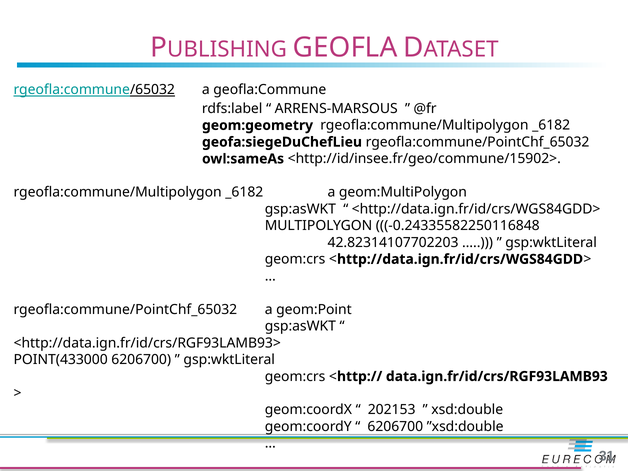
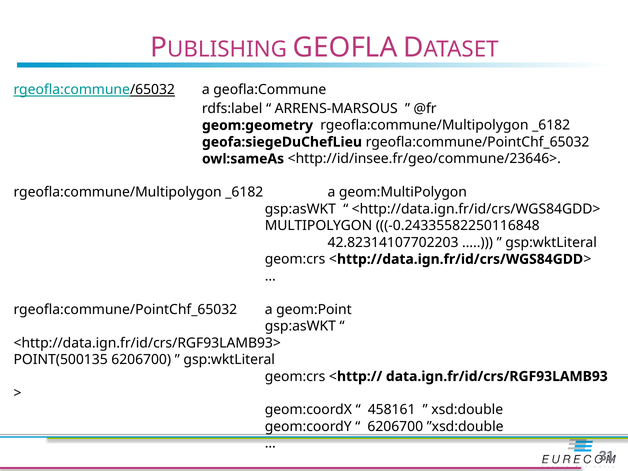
<http://id/insee.fr/geo/commune/15902>: <http://id/insee.fr/geo/commune/15902> -> <http://id/insee.fr/geo/commune/23646>
POINT(433000: POINT(433000 -> POINT(500135
202153: 202153 -> 458161
